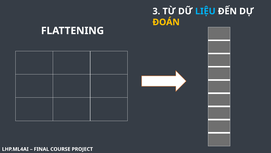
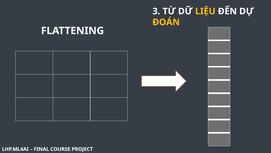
LIỆU colour: light blue -> yellow
